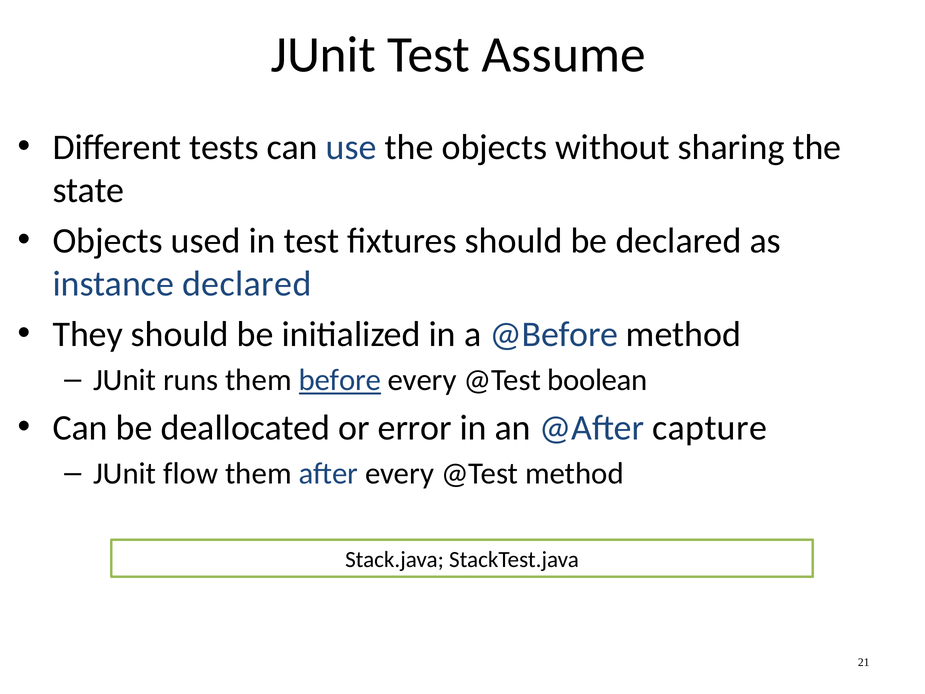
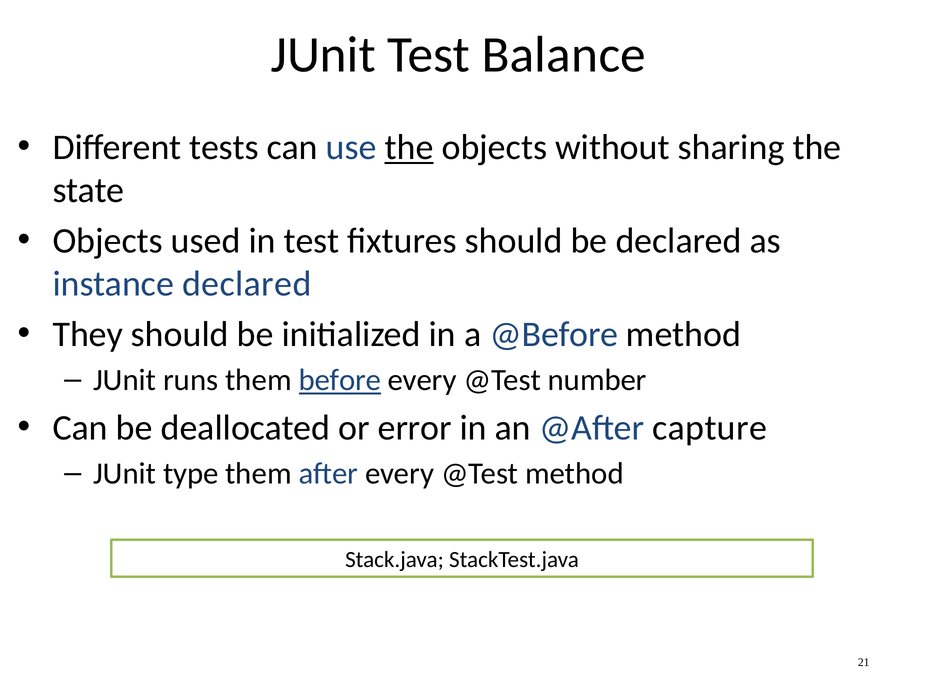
Assume: Assume -> Balance
the at (409, 147) underline: none -> present
boolean: boolean -> number
flow: flow -> type
